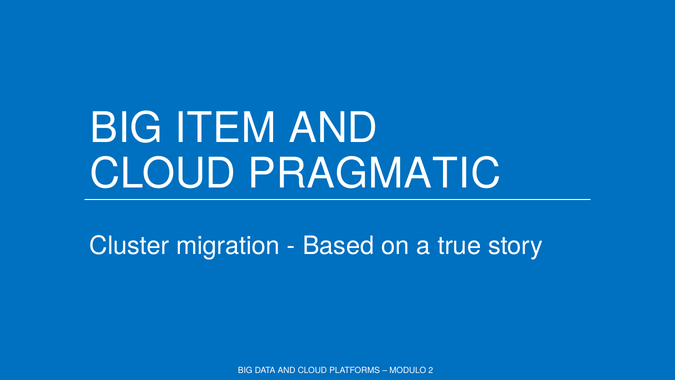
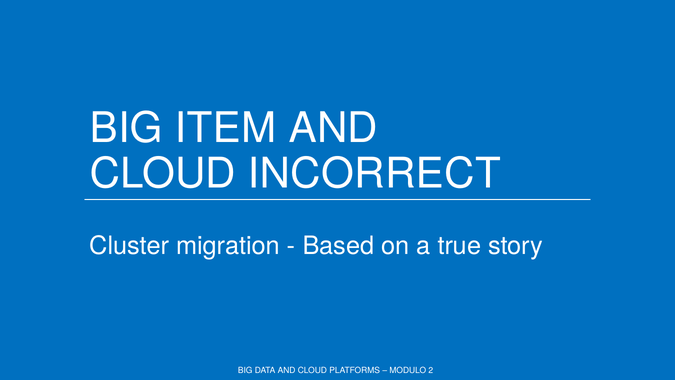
PRAGMATIC: PRAGMATIC -> INCORRECT
